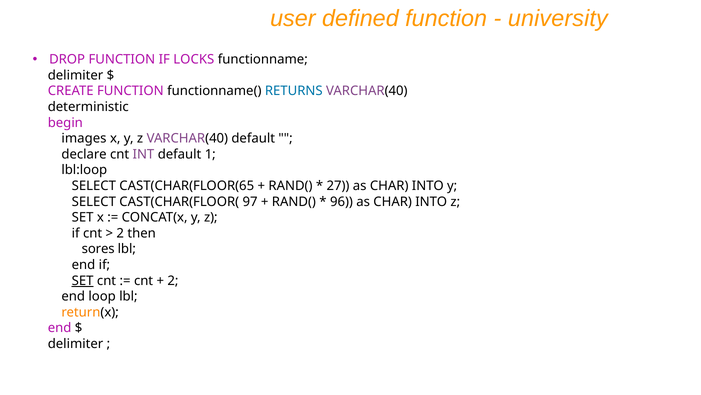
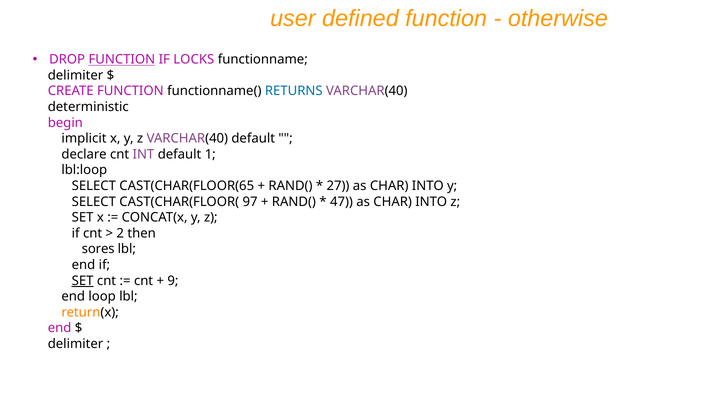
university: university -> otherwise
FUNCTION at (122, 59) underline: none -> present
images: images -> implicit
96: 96 -> 47
2 at (173, 280): 2 -> 9
